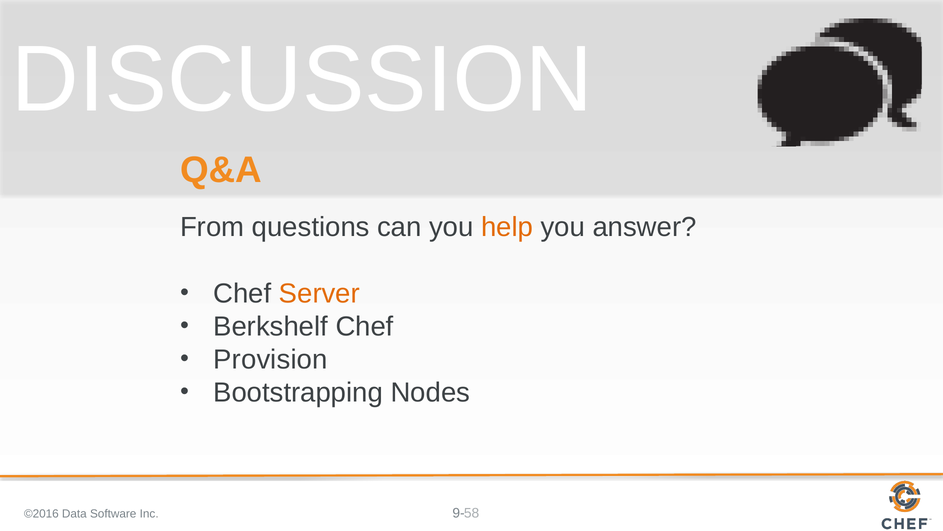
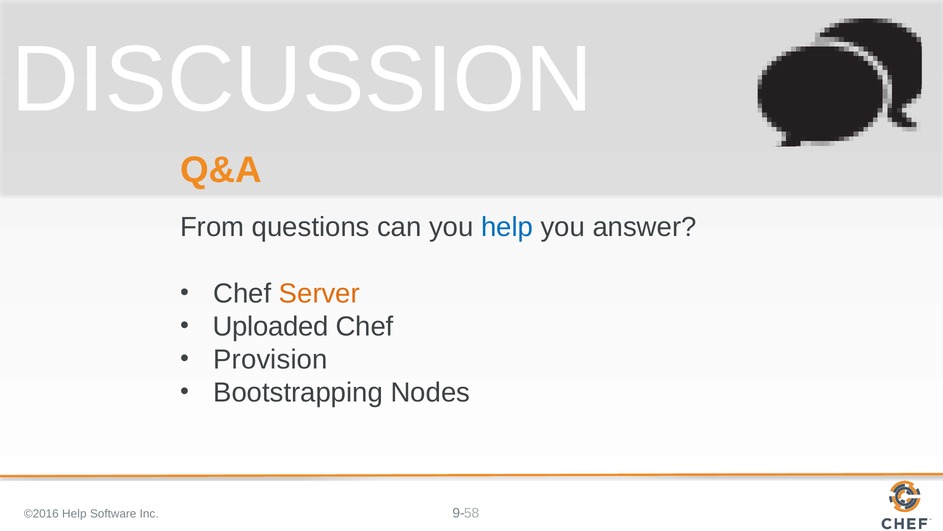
help at (507, 227) colour: orange -> blue
Berkshelf: Berkshelf -> Uploaded
©2016 Data: Data -> Help
